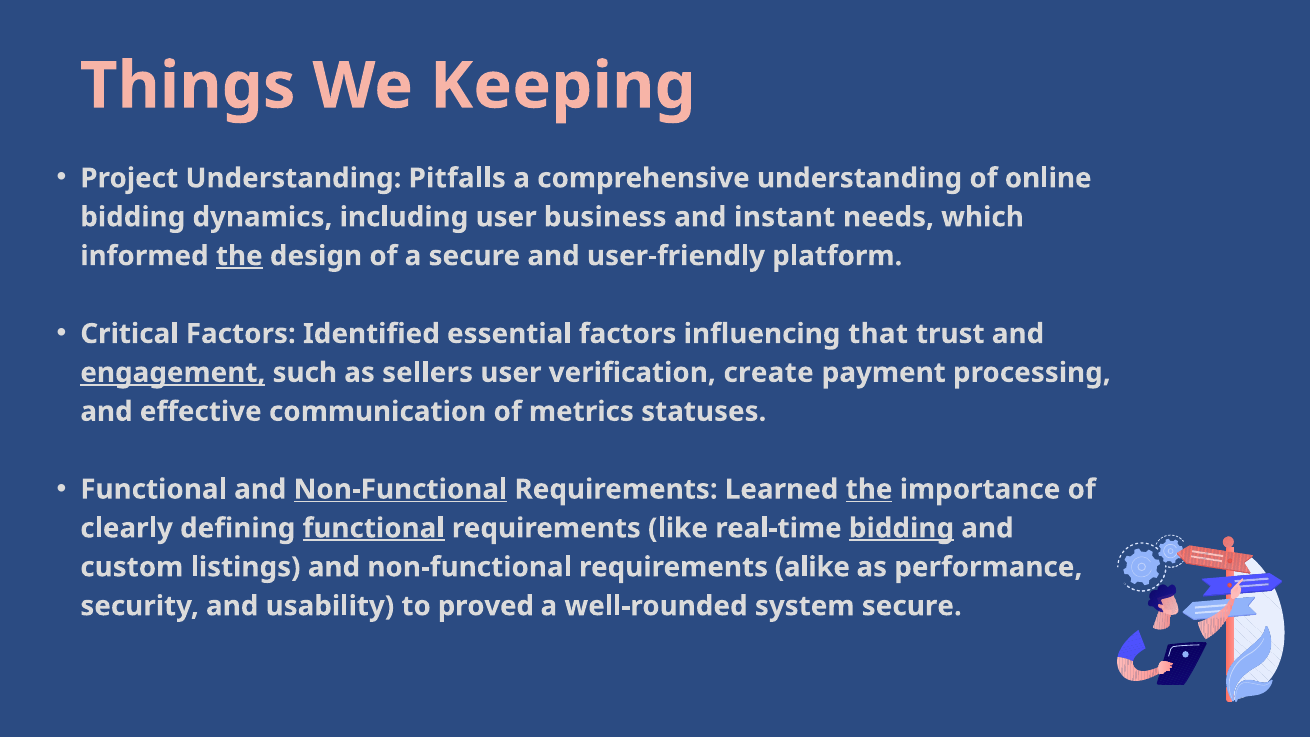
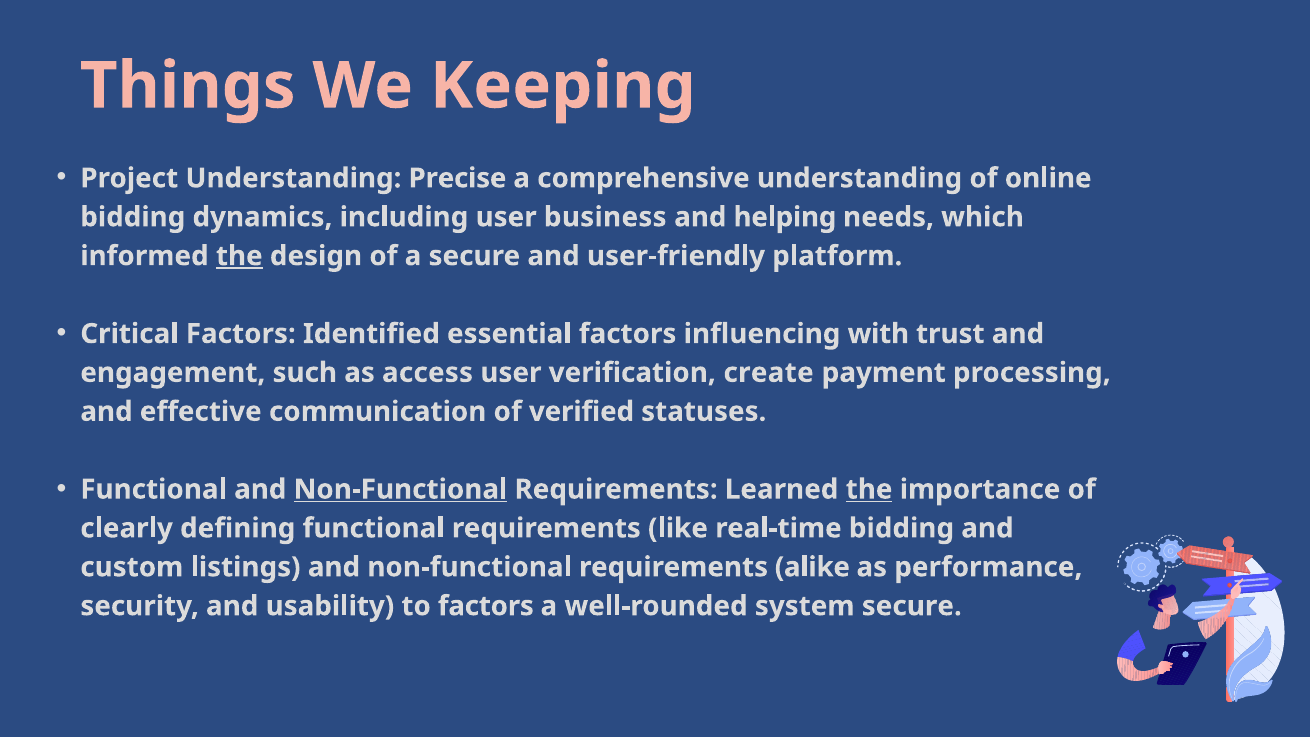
Pitfalls: Pitfalls -> Precise
instant: instant -> helping
that: that -> with
engagement underline: present -> none
sellers: sellers -> access
metrics: metrics -> verified
functional at (374, 528) underline: present -> none
bidding at (901, 528) underline: present -> none
to proved: proved -> factors
